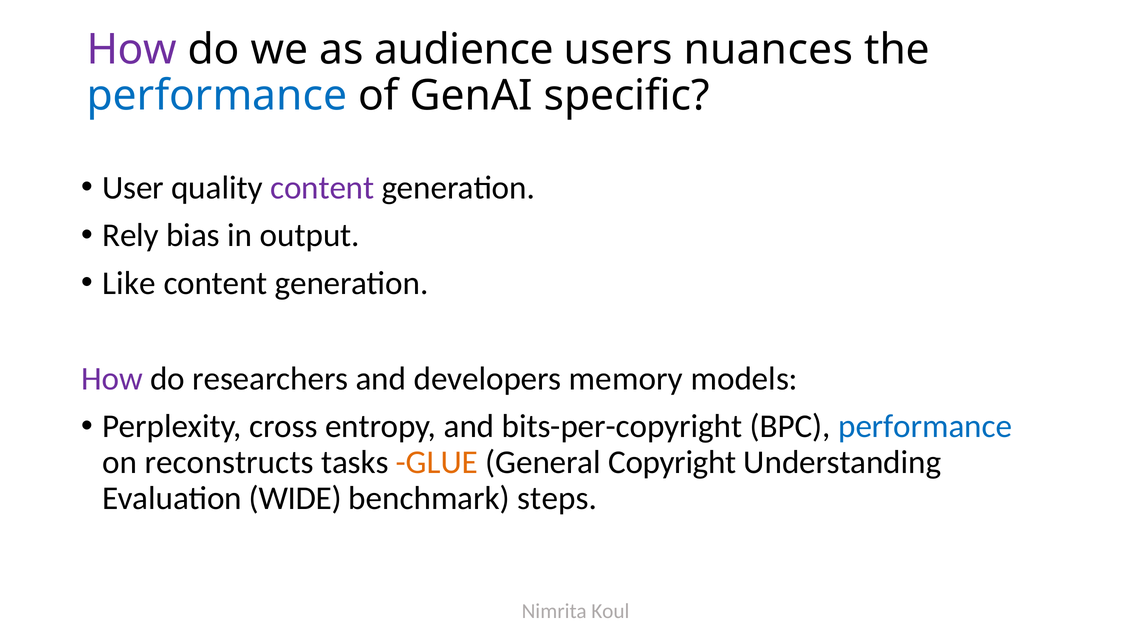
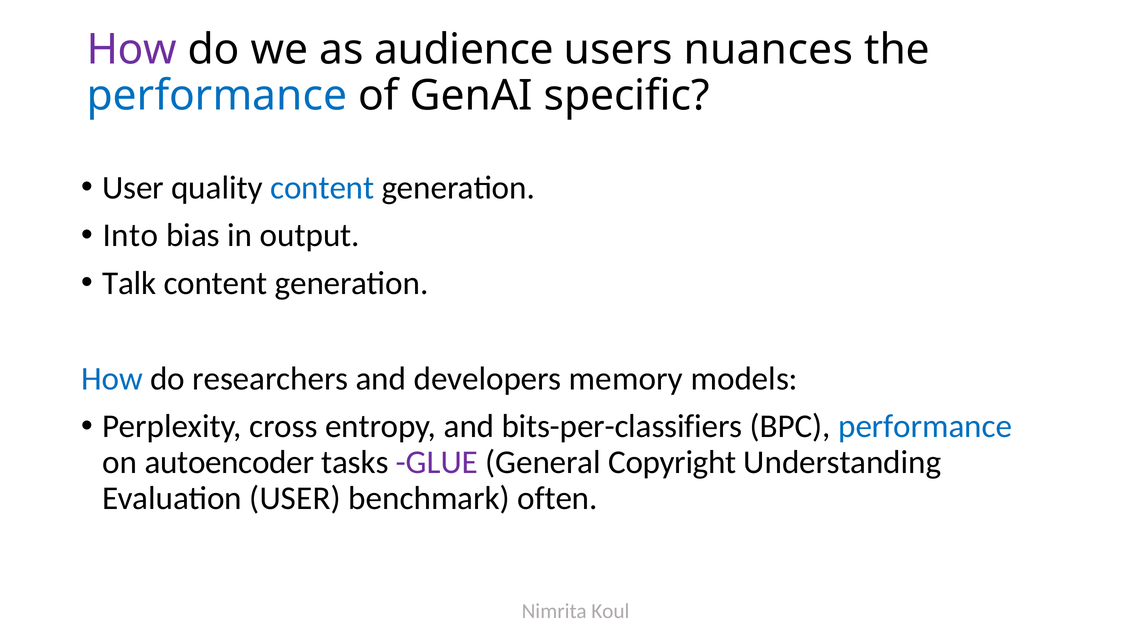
content at (322, 188) colour: purple -> blue
Rely: Rely -> Into
Like: Like -> Talk
How at (112, 378) colour: purple -> blue
bits-per-copyright: bits-per-copyright -> bits-per-classifiers
reconstructs: reconstructs -> autoencoder
GLUE colour: orange -> purple
Evaluation WIDE: WIDE -> USER
steps: steps -> often
